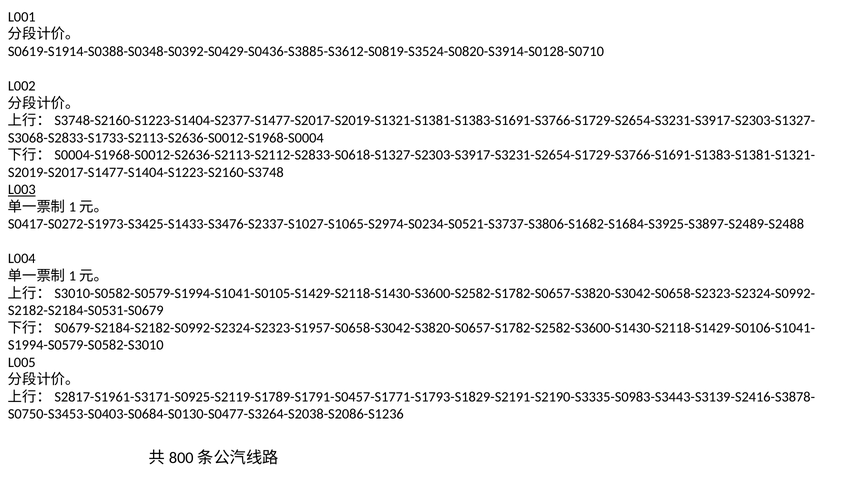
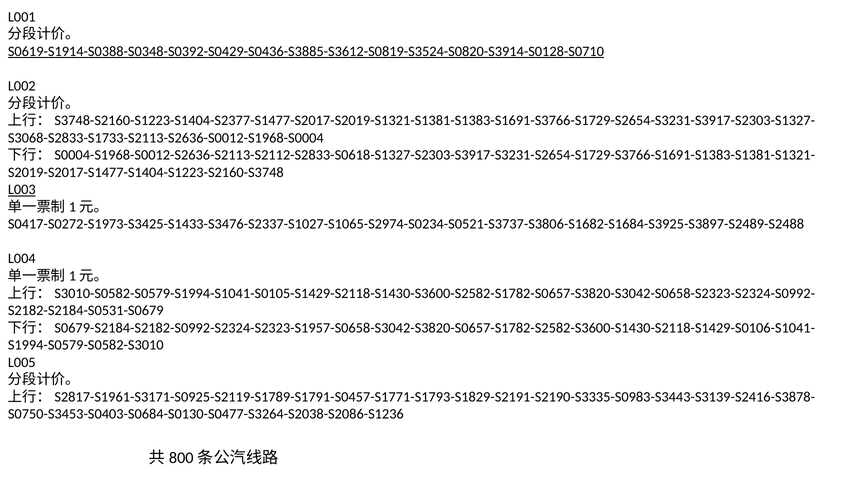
S0619-S1914-S0388-S0348-S0392-S0429-S0436-S3885-S3612-S0819-S3524-S0820-S3914-S0128-S0710 underline: none -> present
